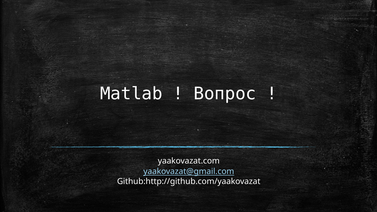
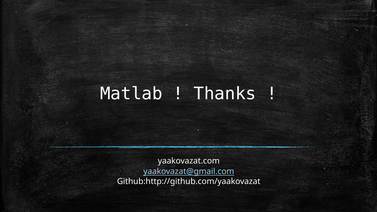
Вопрос: Вопрос -> Thanks
